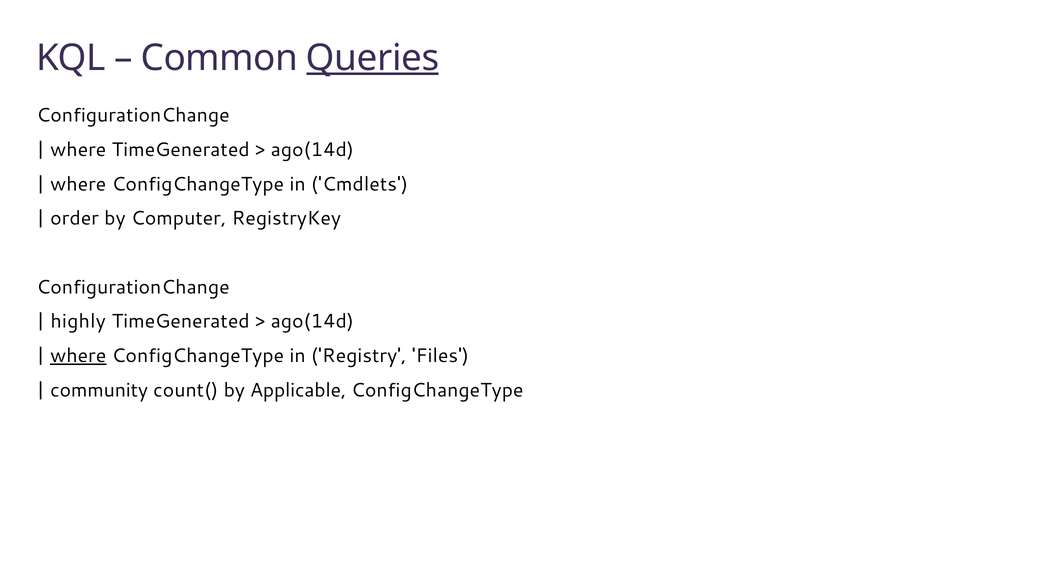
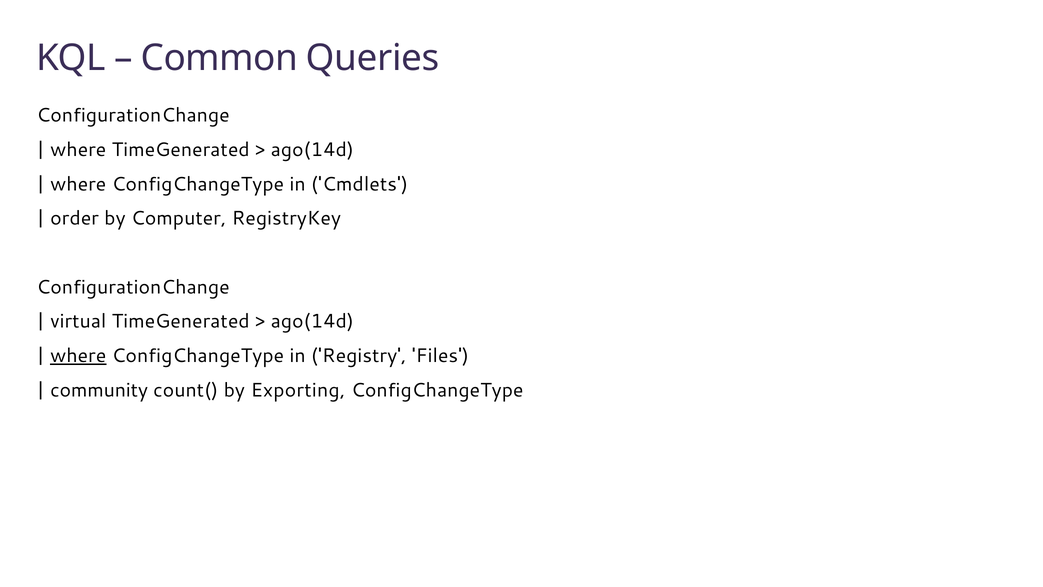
Queries underline: present -> none
highly: highly -> virtual
Applicable: Applicable -> Exporting
